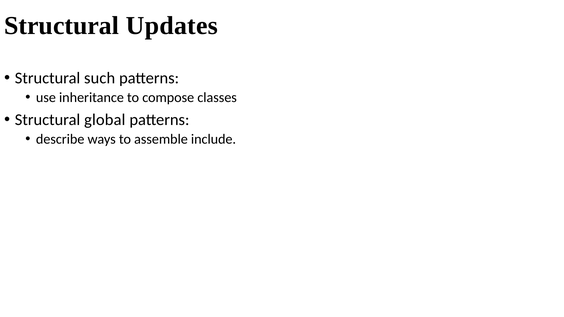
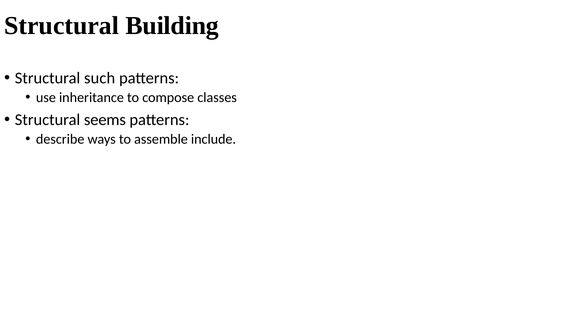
Updates: Updates -> Building
global: global -> seems
